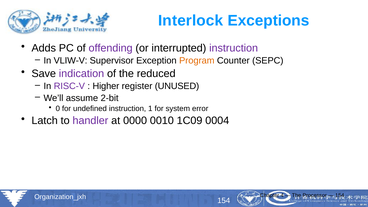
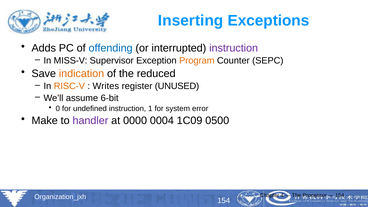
Interlock: Interlock -> Inserting
offending colour: purple -> blue
VLIW-V: VLIW-V -> MISS-V
indication colour: purple -> orange
RISC-V colour: purple -> orange
Higher: Higher -> Writes
2-bit: 2-bit -> 6-bit
Latch: Latch -> Make
0010: 0010 -> 0004
0004: 0004 -> 0500
